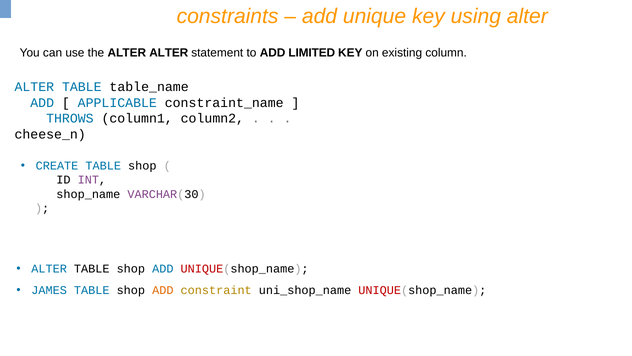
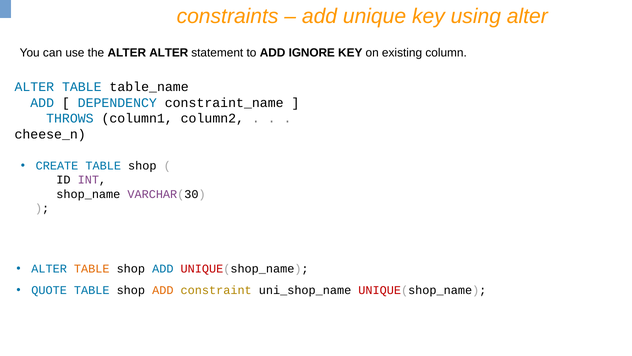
LIMITED: LIMITED -> IGNORE
APPLICABLE: APPLICABLE -> DEPENDENCY
TABLE at (92, 269) colour: black -> orange
JAMES: JAMES -> QUOTE
